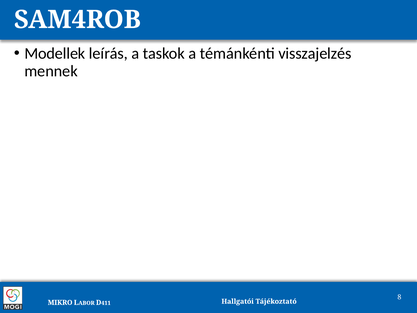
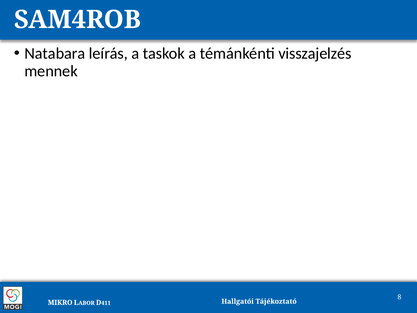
Modellek: Modellek -> Natabara
